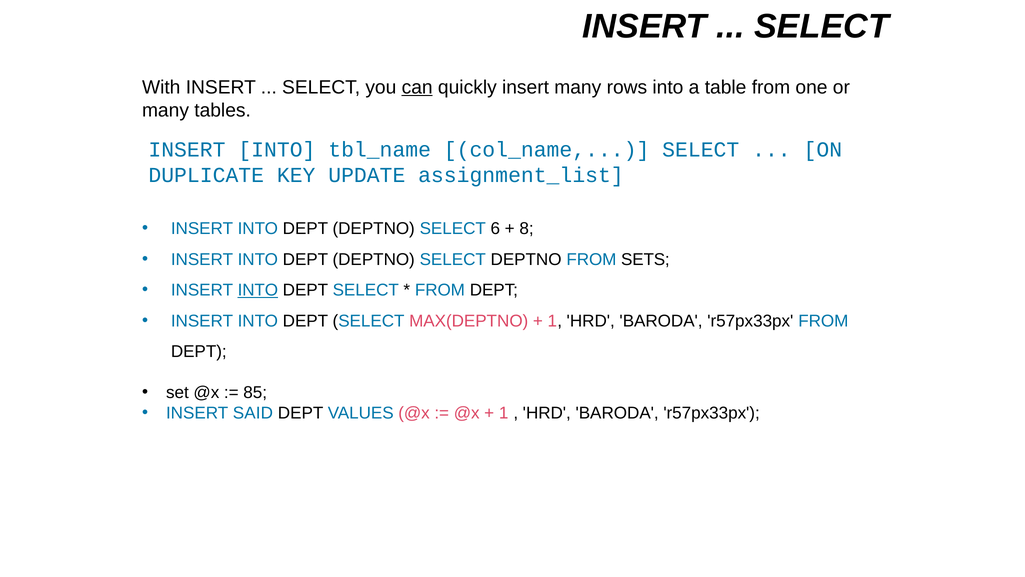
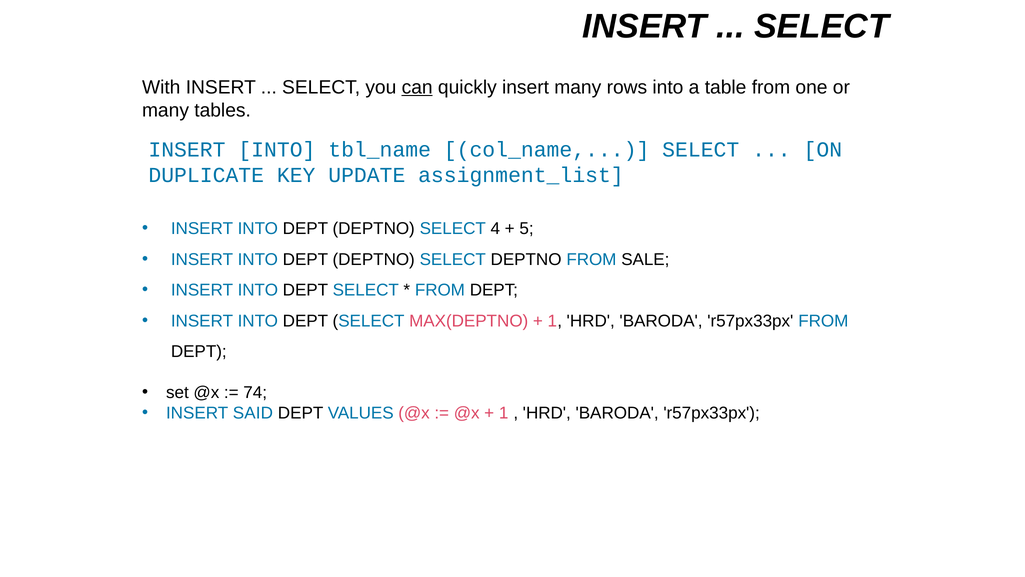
6: 6 -> 4
8: 8 -> 5
SETS: SETS -> SALE
INTO at (258, 290) underline: present -> none
85: 85 -> 74
